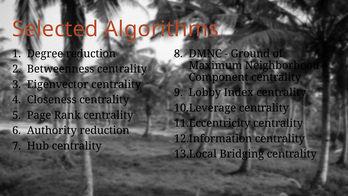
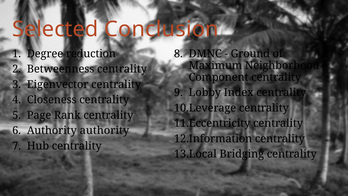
Algorithms: Algorithms -> Conclusion
Authority reduction: reduction -> authority
